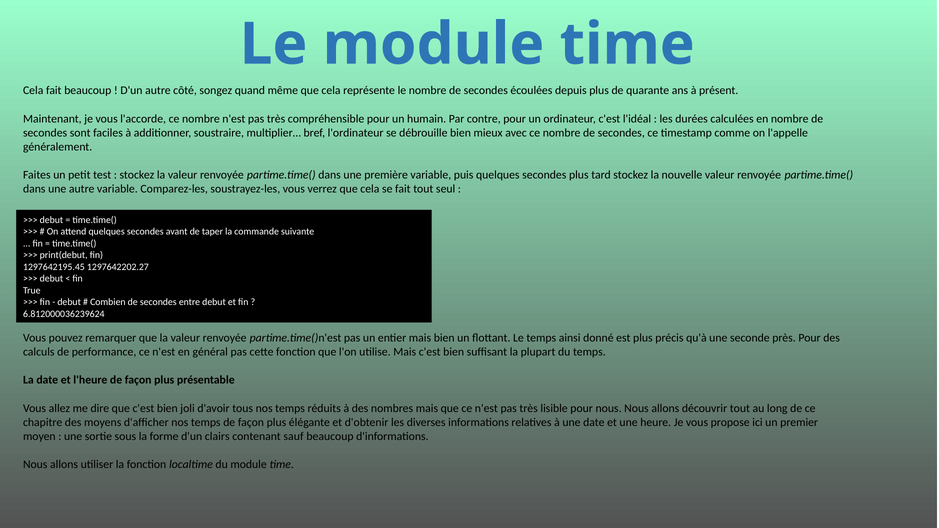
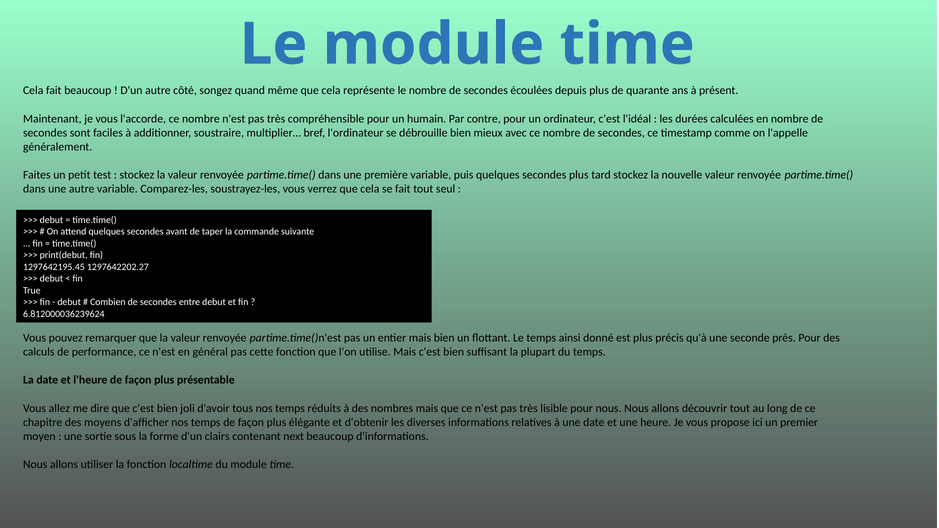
sauf: sauf -> next
